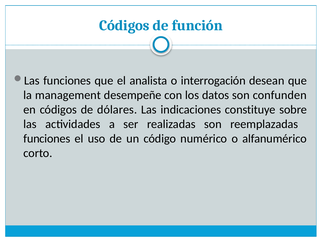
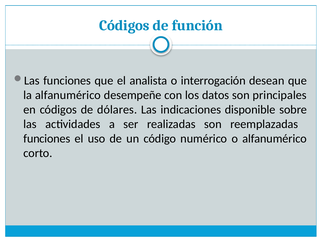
la management: management -> alfanumérico
confunden: confunden -> principales
constituye: constituye -> disponible
